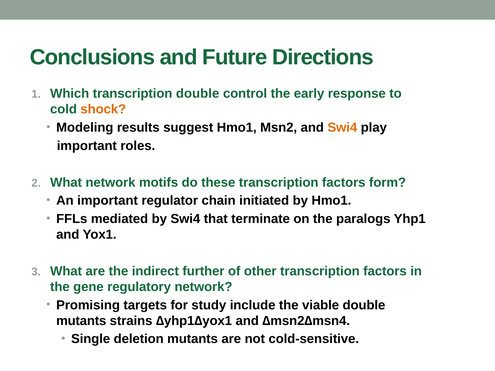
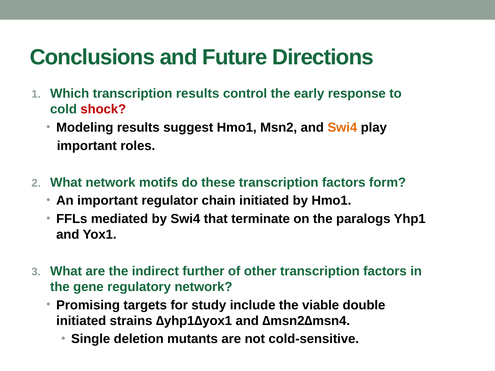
transcription double: double -> results
shock colour: orange -> red
mutants at (81, 321): mutants -> initiated
